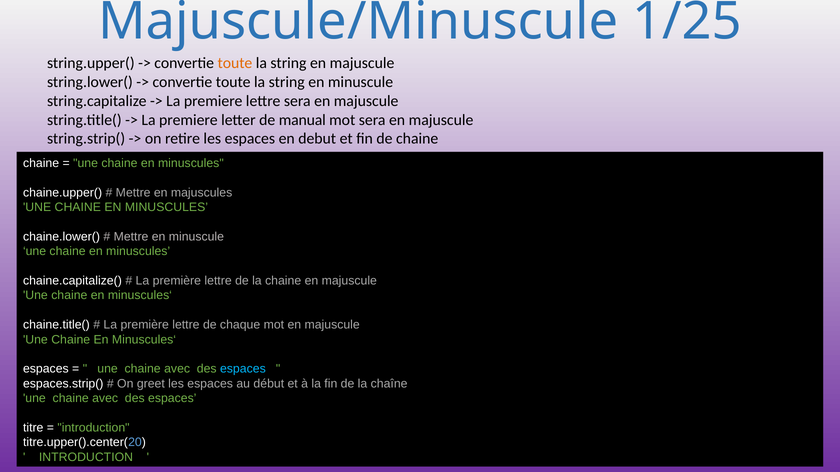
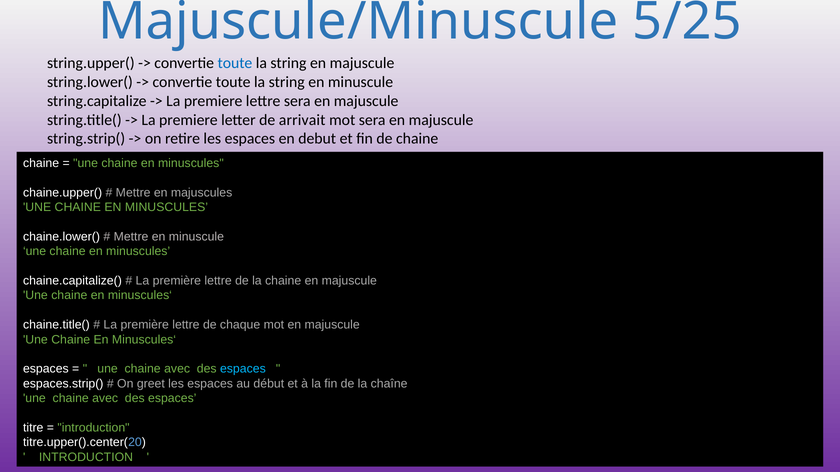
1/25: 1/25 -> 5/25
toute at (235, 63) colour: orange -> blue
manual: manual -> arrivait
